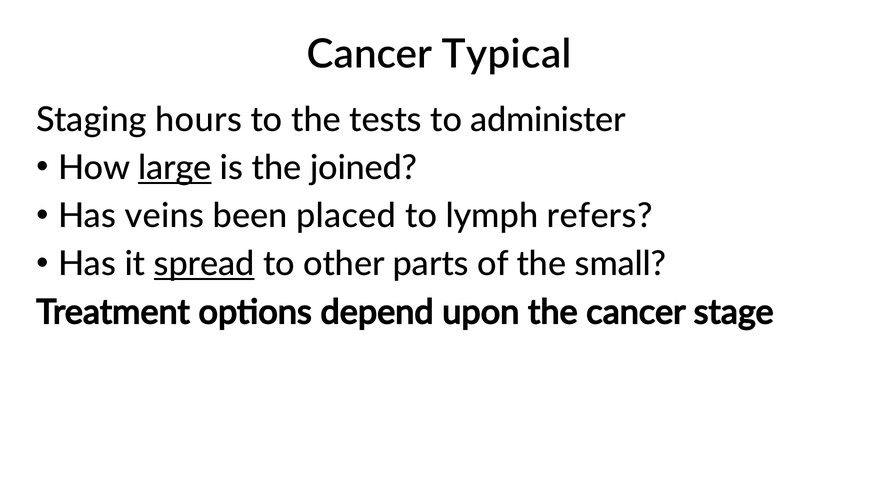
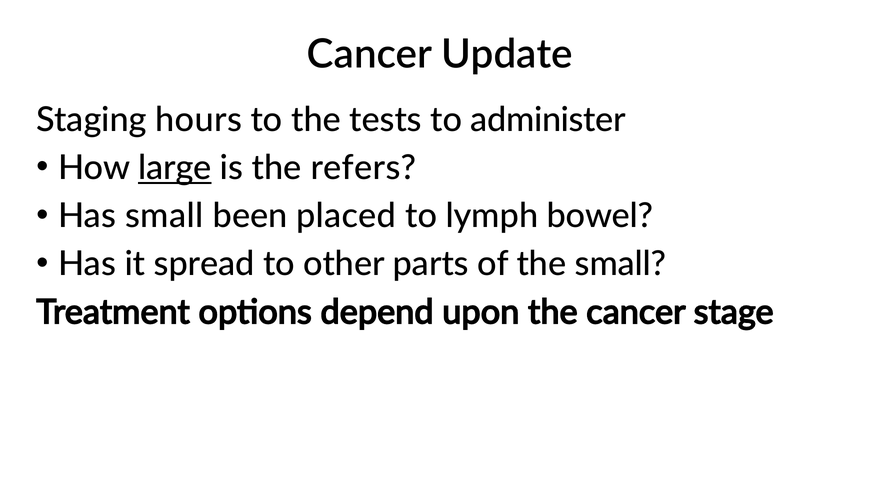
Typical: Typical -> Update
joined: joined -> refers
Has veins: veins -> small
refers: refers -> bowel
spread underline: present -> none
